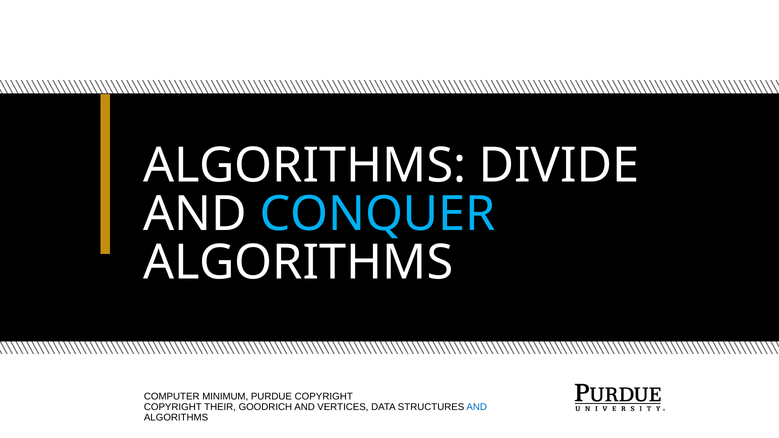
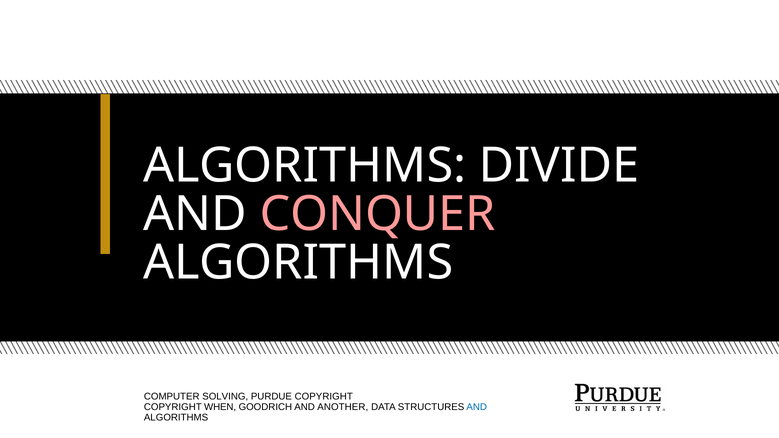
CONQUER colour: light blue -> pink
MINIMUM: MINIMUM -> SOLVING
THEIR: THEIR -> WHEN
VERTICES: VERTICES -> ANOTHER
